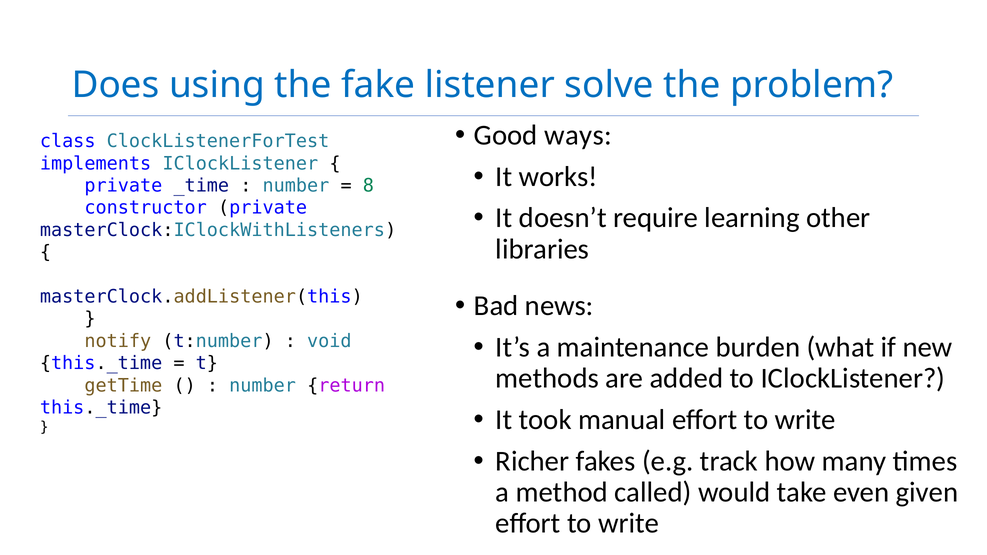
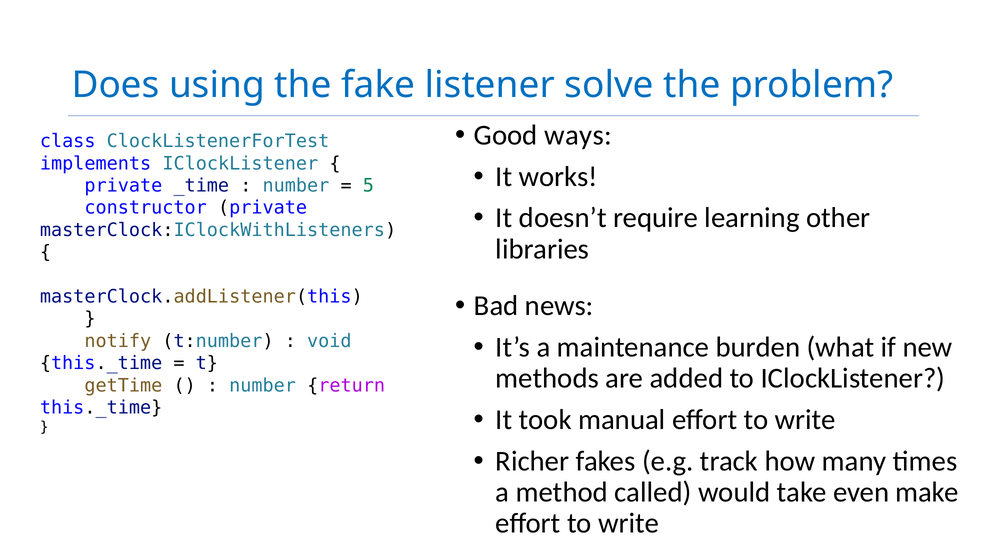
8: 8 -> 5
given: given -> make
